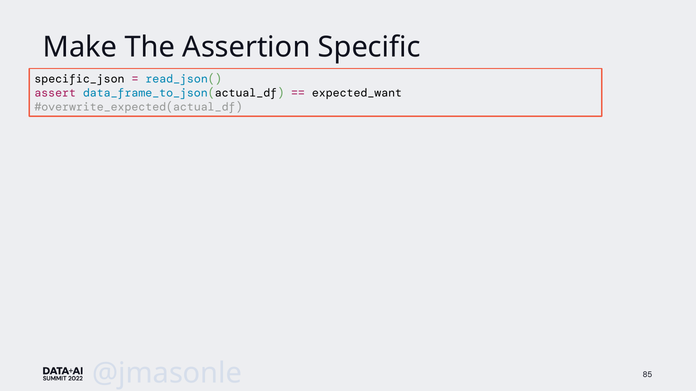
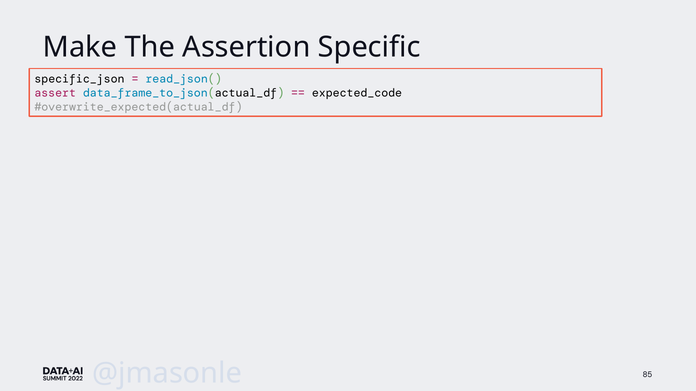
expected_want: expected_want -> expected_code
